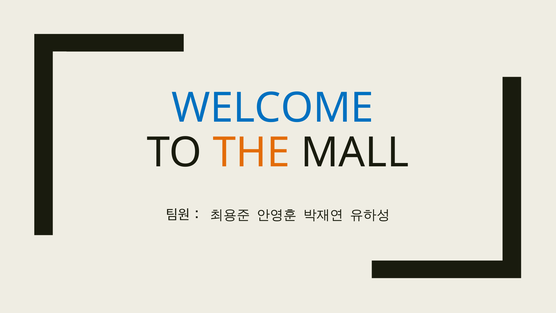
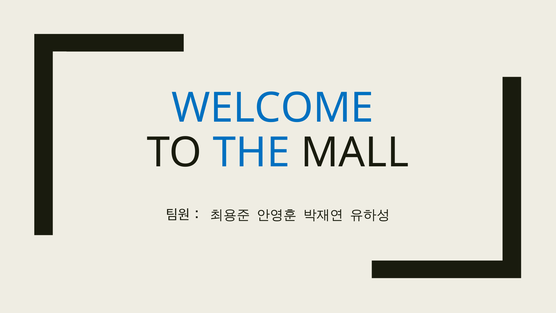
THE colour: orange -> blue
